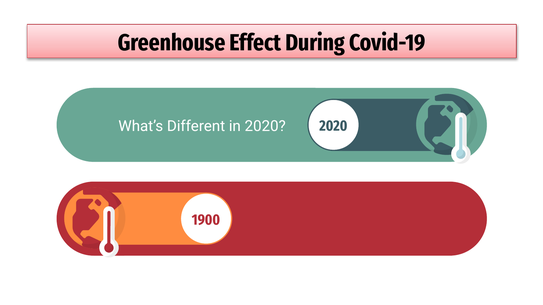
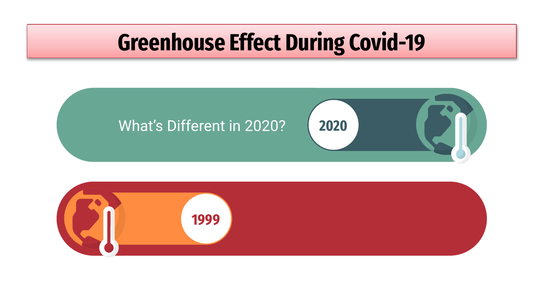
1900: 1900 -> 1999
